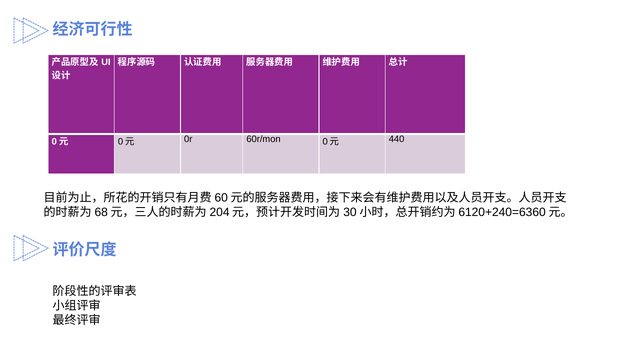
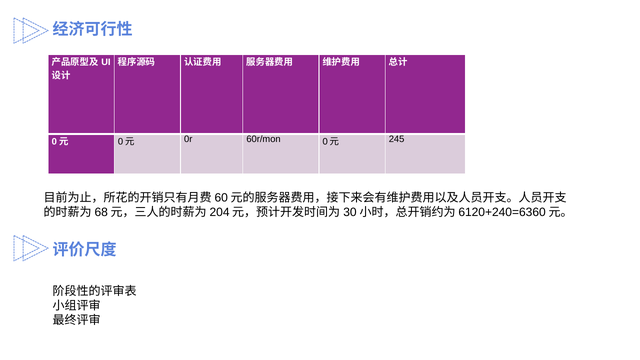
440: 440 -> 245
